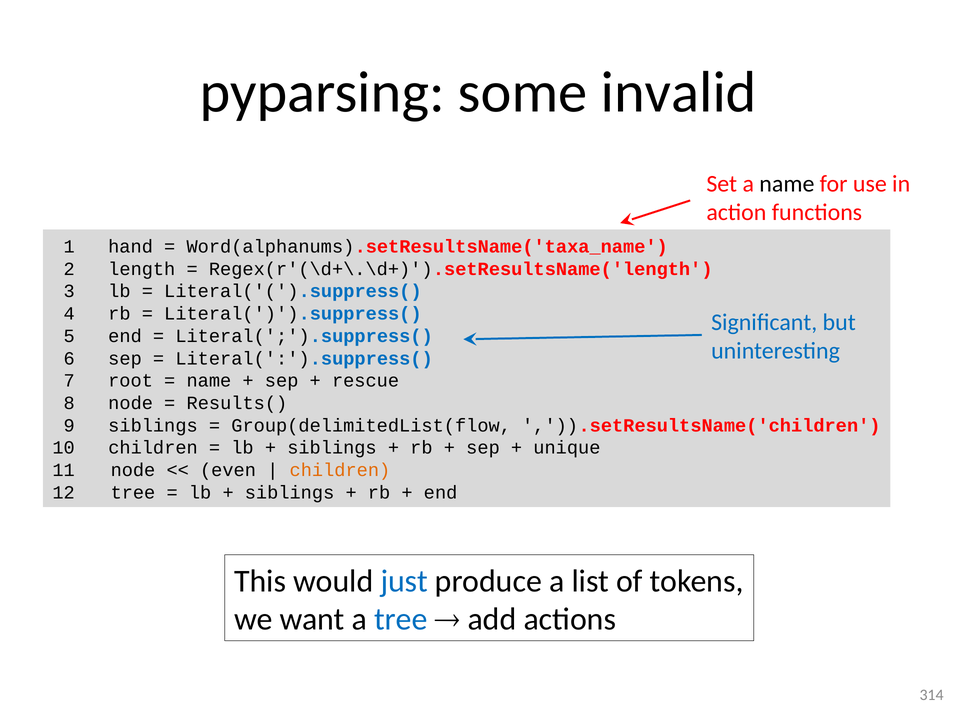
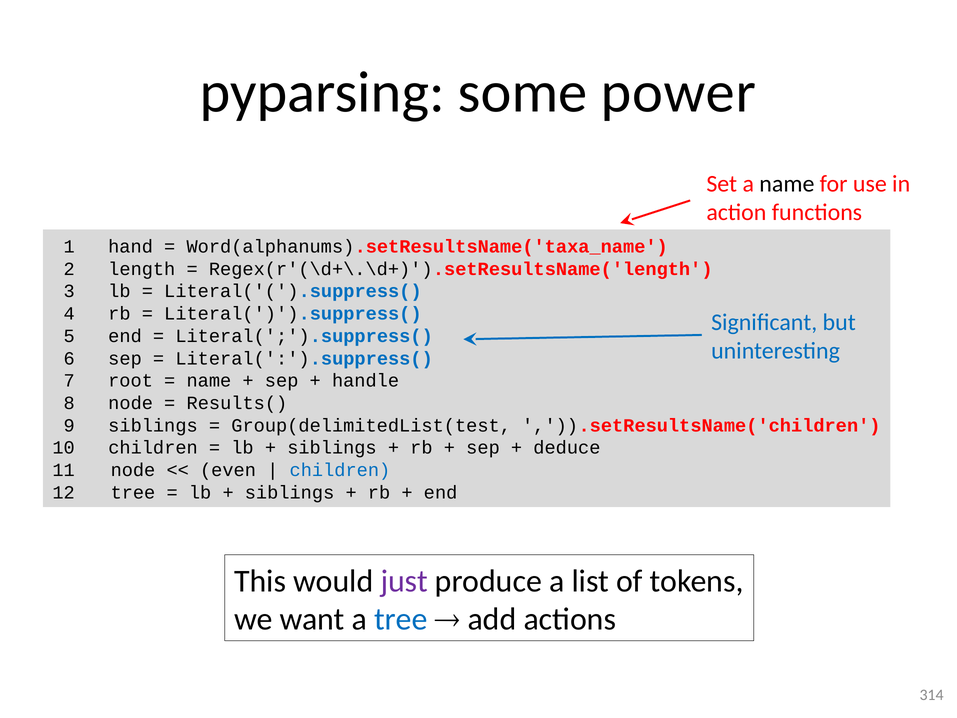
invalid: invalid -> power
rescue: rescue -> handle
Group(delimitedList(flow: Group(delimitedList(flow -> Group(delimitedList(test
unique: unique -> deduce
children at (340, 470) colour: orange -> blue
just colour: blue -> purple
